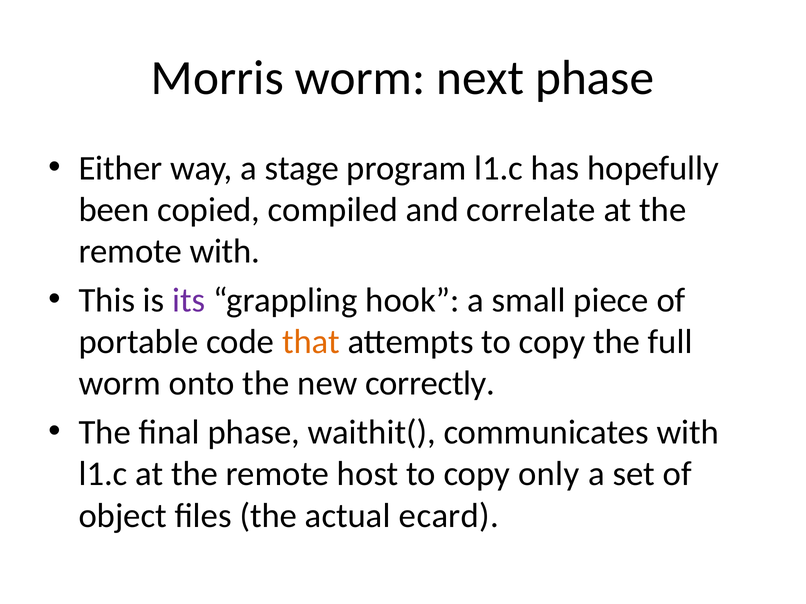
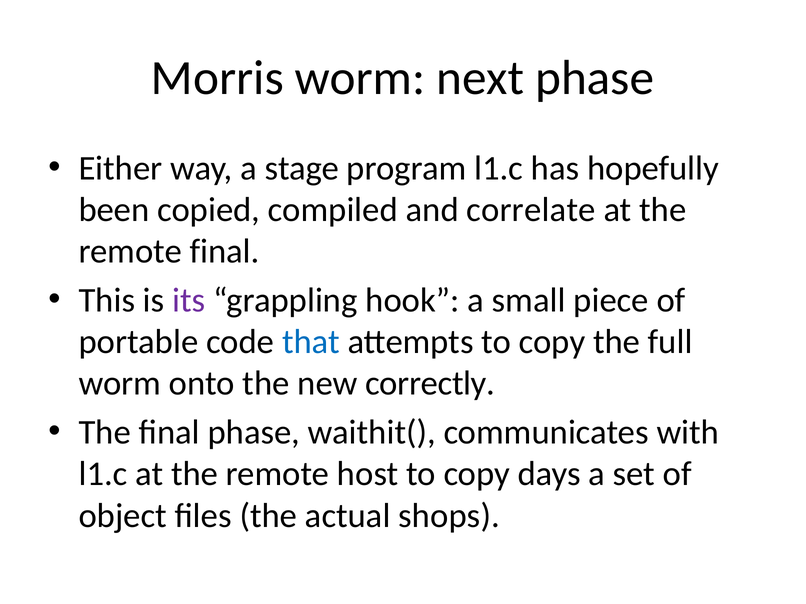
remote with: with -> final
that colour: orange -> blue
only: only -> days
ecard: ecard -> shops
